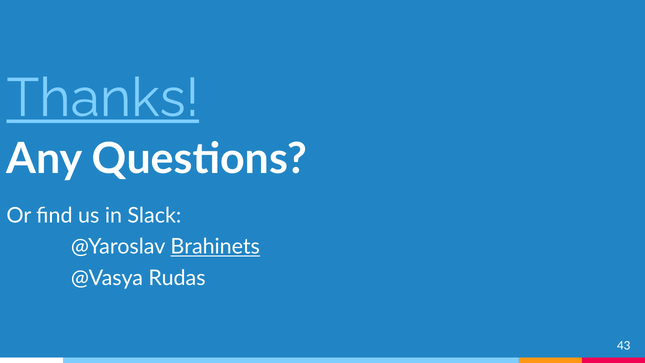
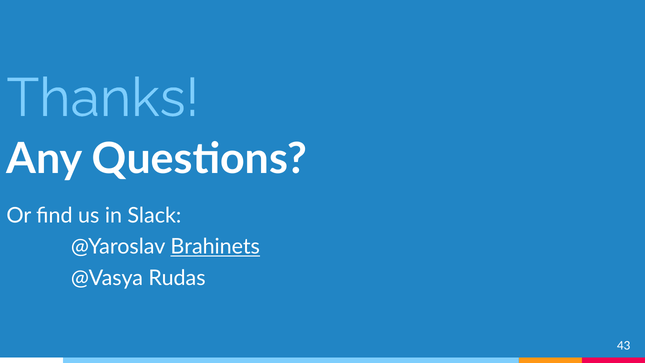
Thanks underline: present -> none
